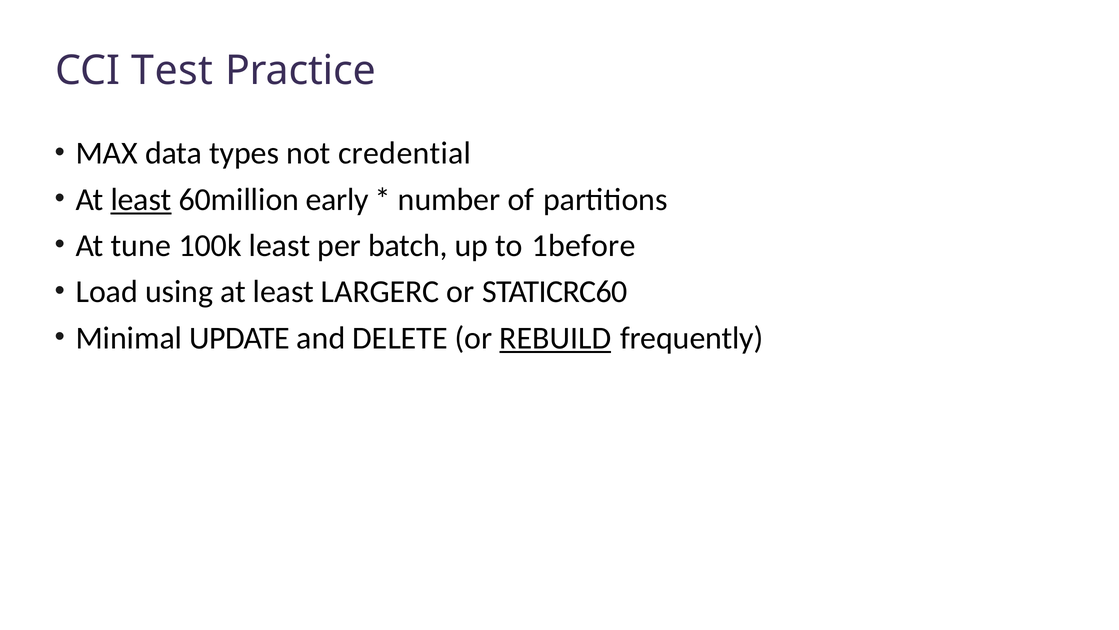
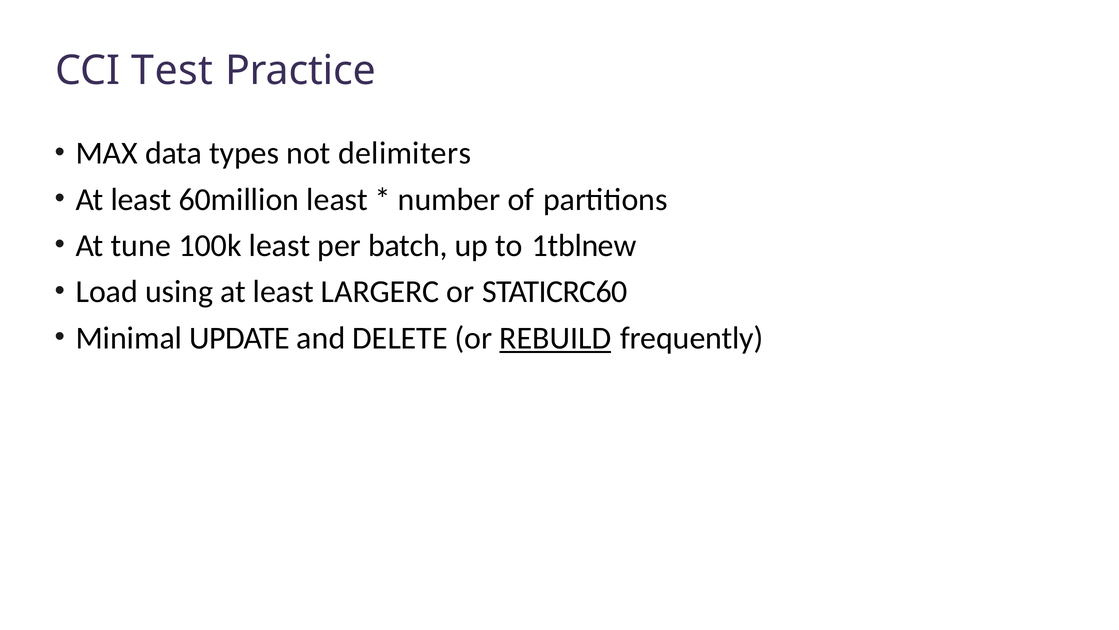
credential: credential -> delimiters
least at (141, 199) underline: present -> none
60million early: early -> least
1before: 1before -> 1tblnew
